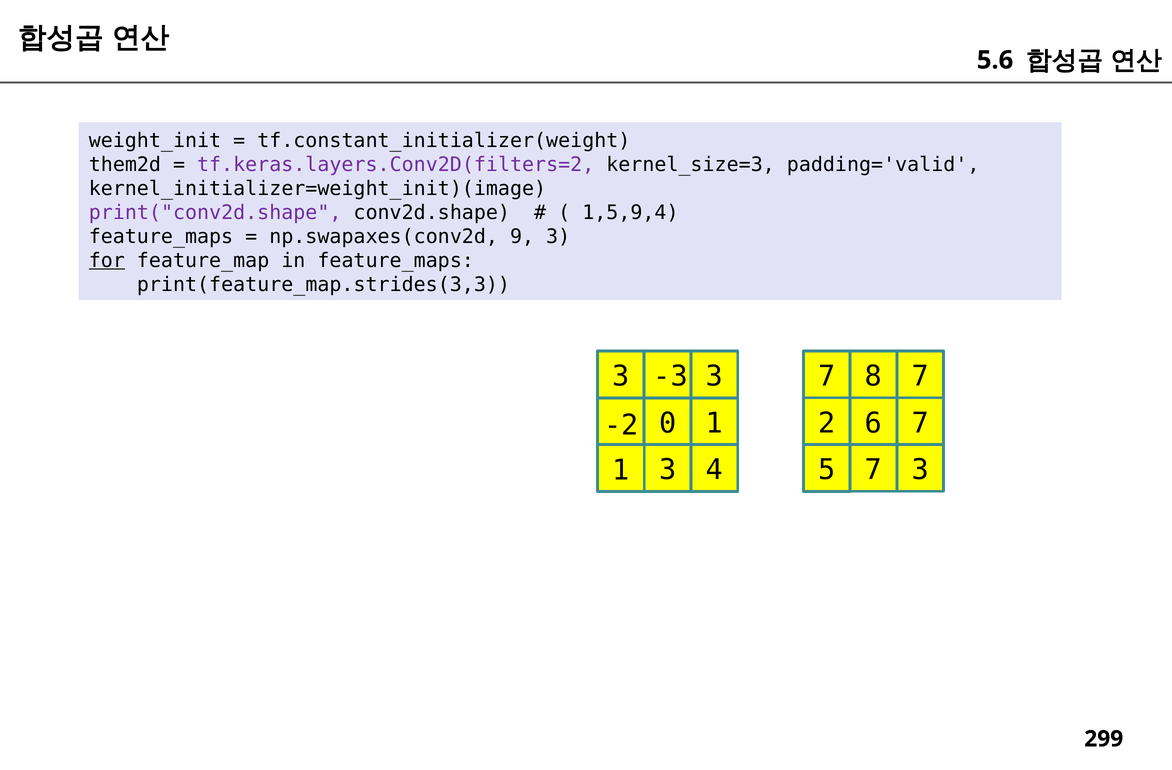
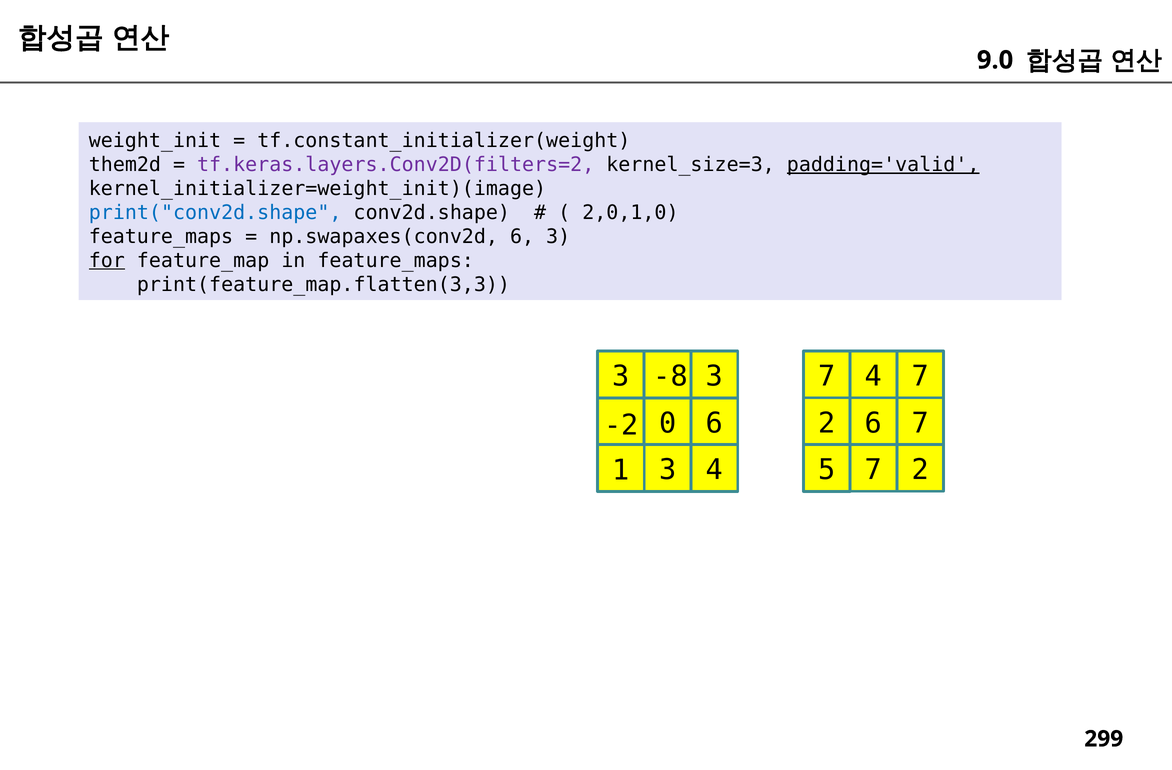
5.6: 5.6 -> 9.0
padding='valid underline: none -> present
print("conv2d.shape colour: purple -> blue
1,5,9,4: 1,5,9,4 -> 2,0,1,0
np.swapaxes(conv2d 9: 9 -> 6
print(feature_map.strides(3,3: print(feature_map.strides(3,3 -> print(feature_map.flatten(3,3
-3: -3 -> -8
7 8: 8 -> 4
0 1: 1 -> 6
3 at (920, 470): 3 -> 2
